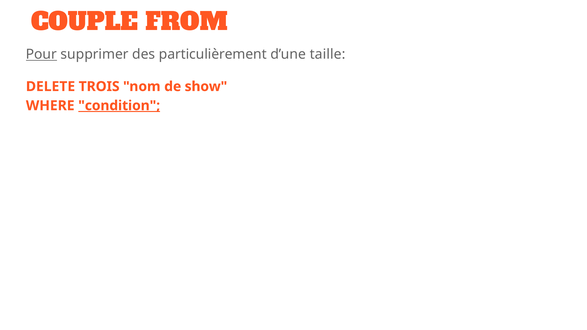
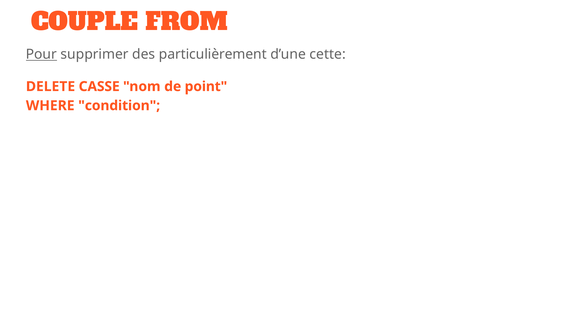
taille: taille -> cette
TROIS: TROIS -> CASSE
show: show -> point
condition underline: present -> none
